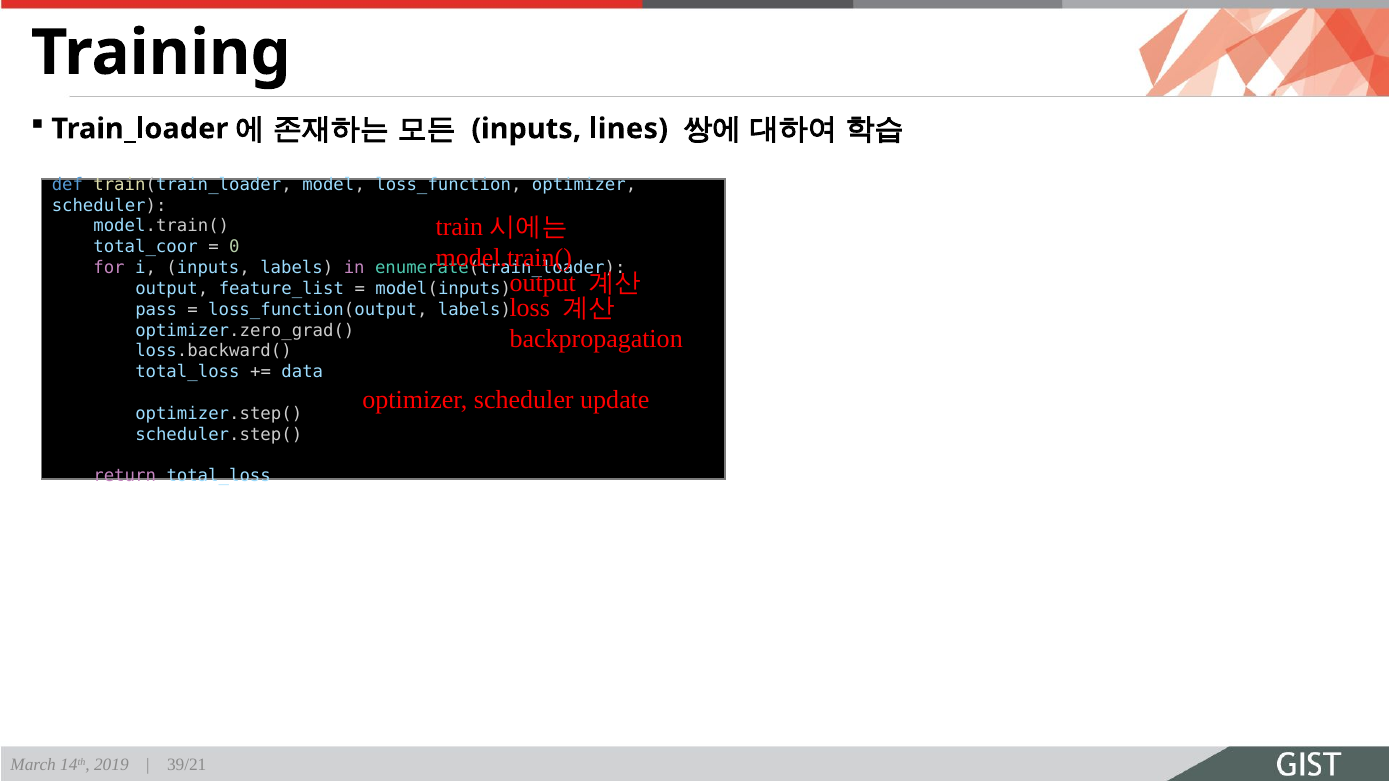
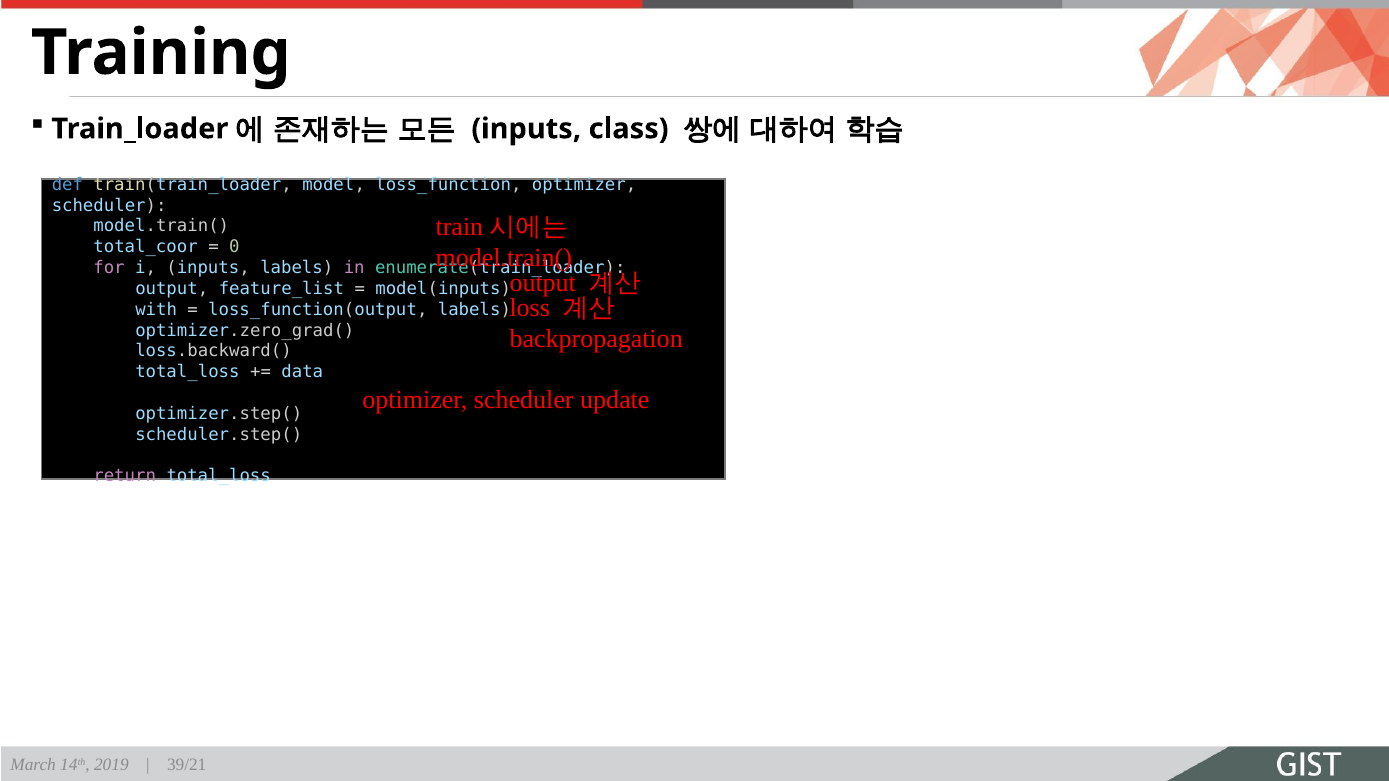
lines: lines -> class
pass: pass -> with
